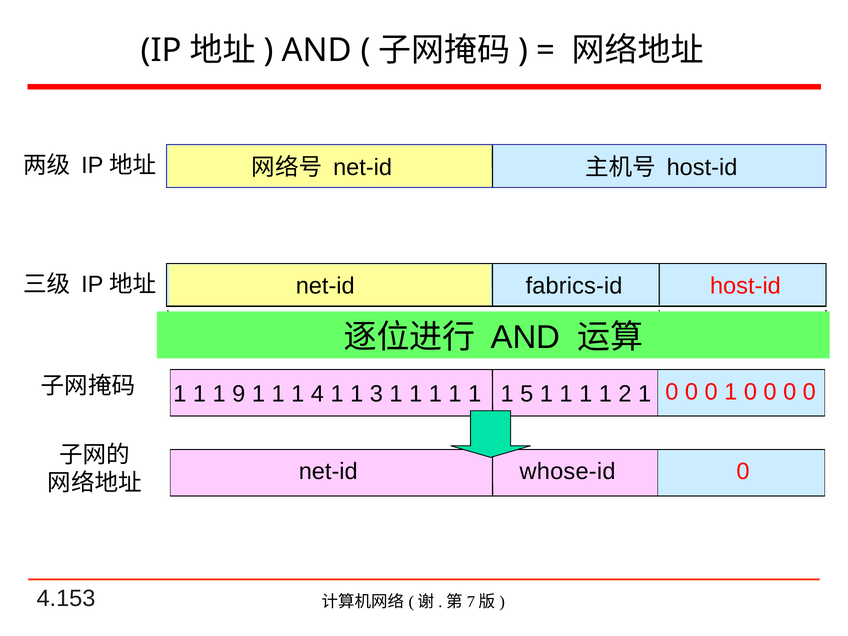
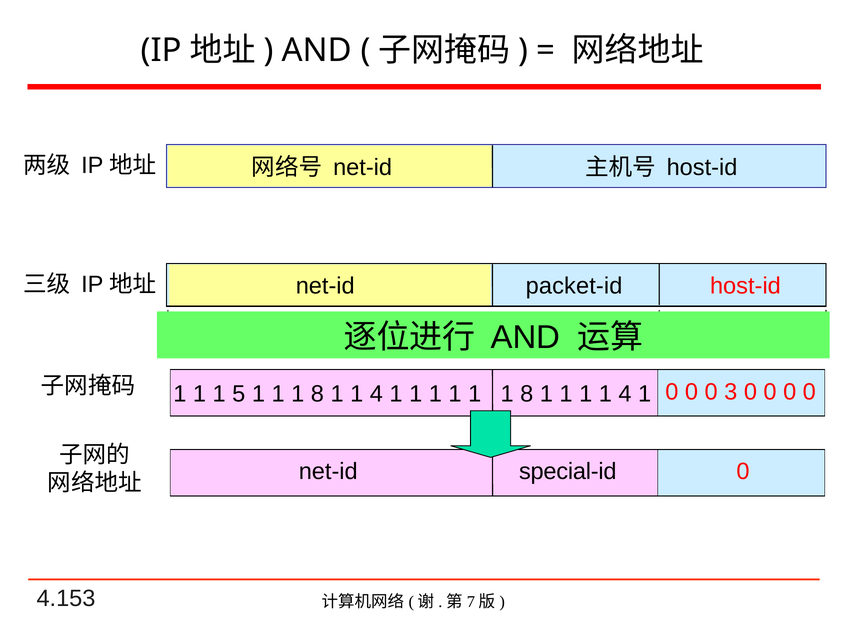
fabrics-id: fabrics-id -> packet-id
9: 9 -> 5
4 at (317, 394): 4 -> 8
3 at (376, 394): 3 -> 4
5 at (527, 394): 5 -> 8
1 1 1 2: 2 -> 4
0 1: 1 -> 3
whose-id: whose-id -> special-id
